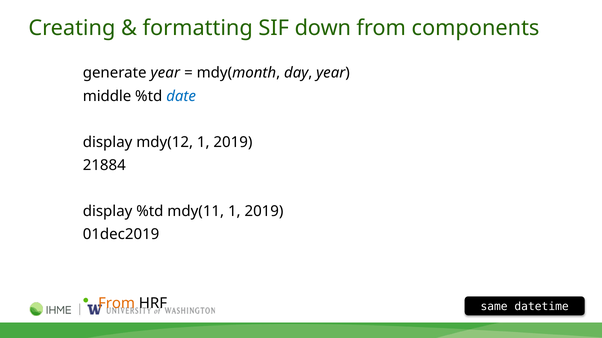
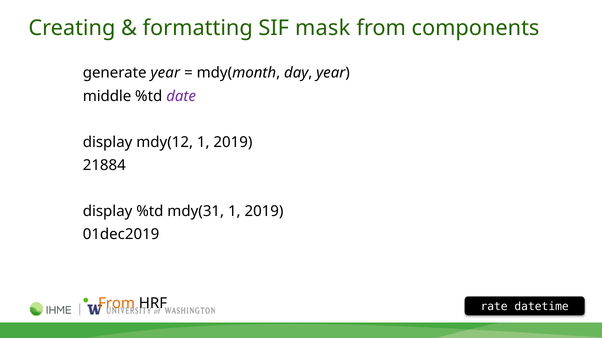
down: down -> mask
date colour: blue -> purple
mdy(11: mdy(11 -> mdy(31
same: same -> rate
